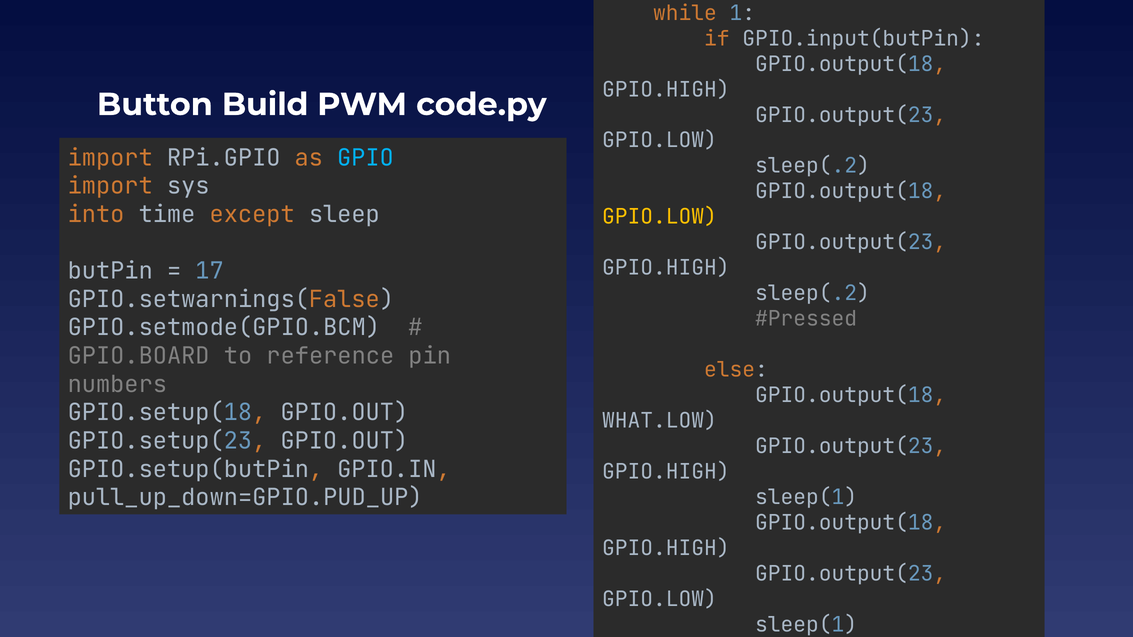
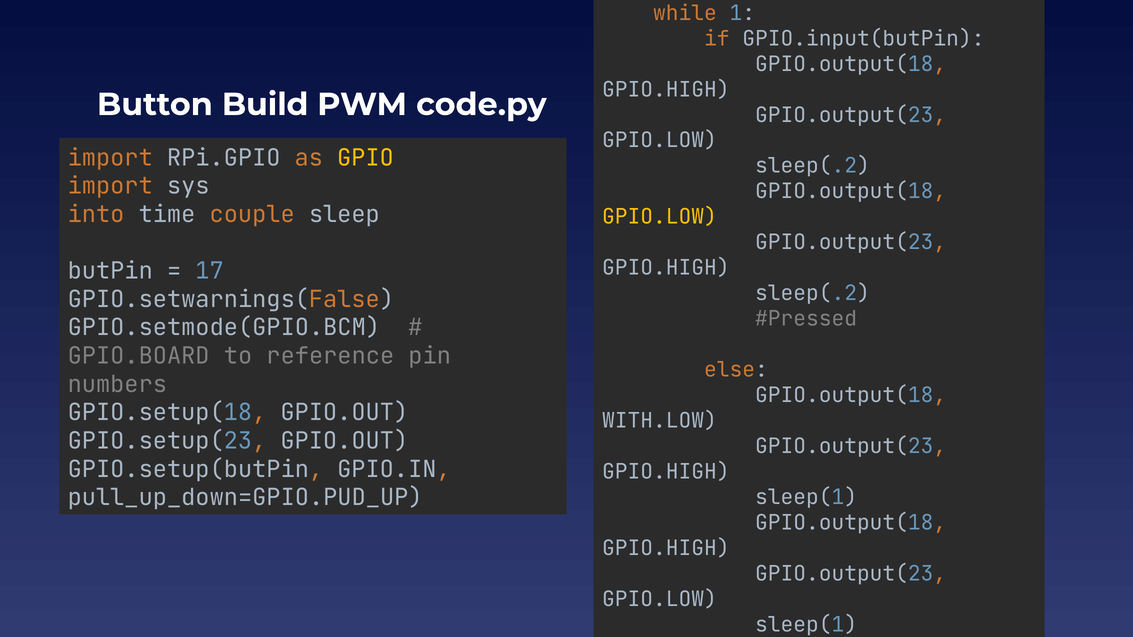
GPIO colour: light blue -> yellow
time except: except -> couple
WHAT.LOW: WHAT.LOW -> WITH.LOW
